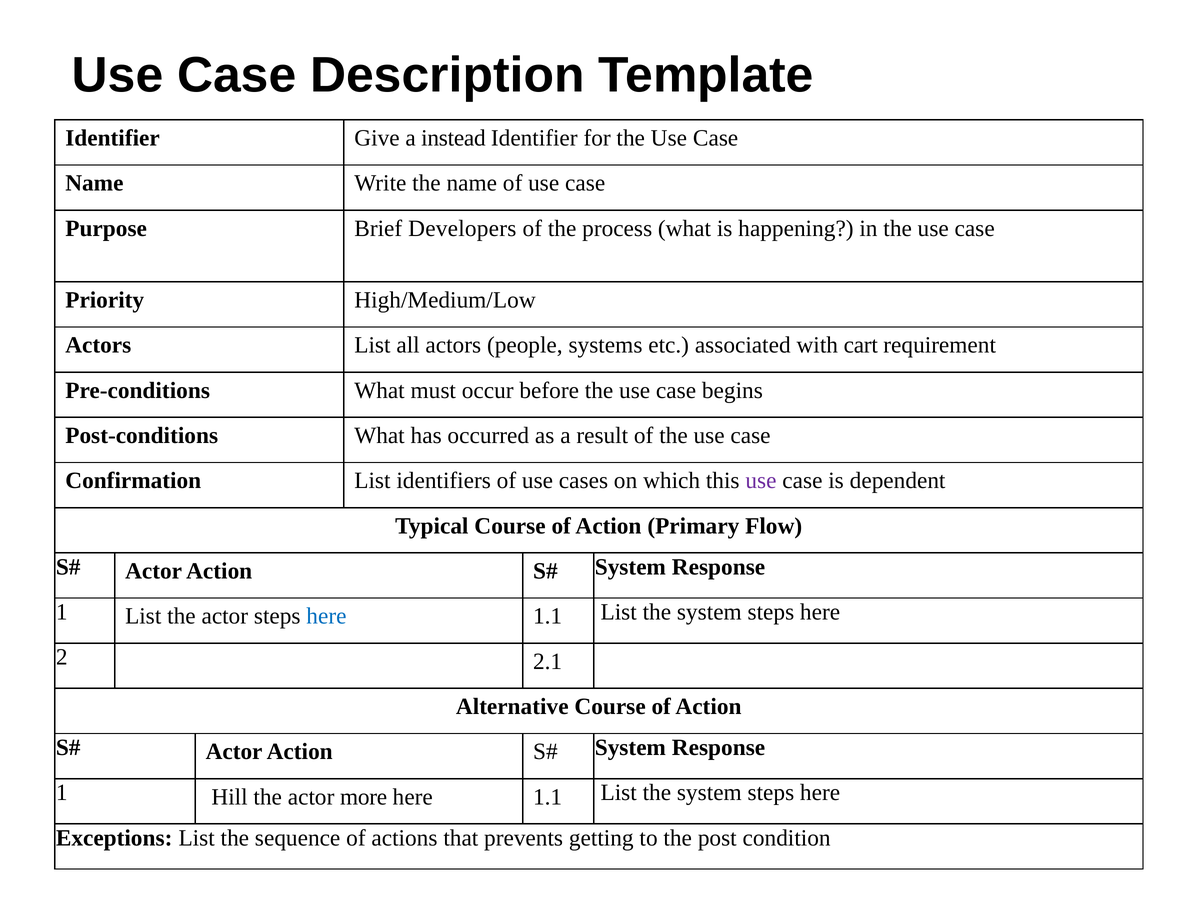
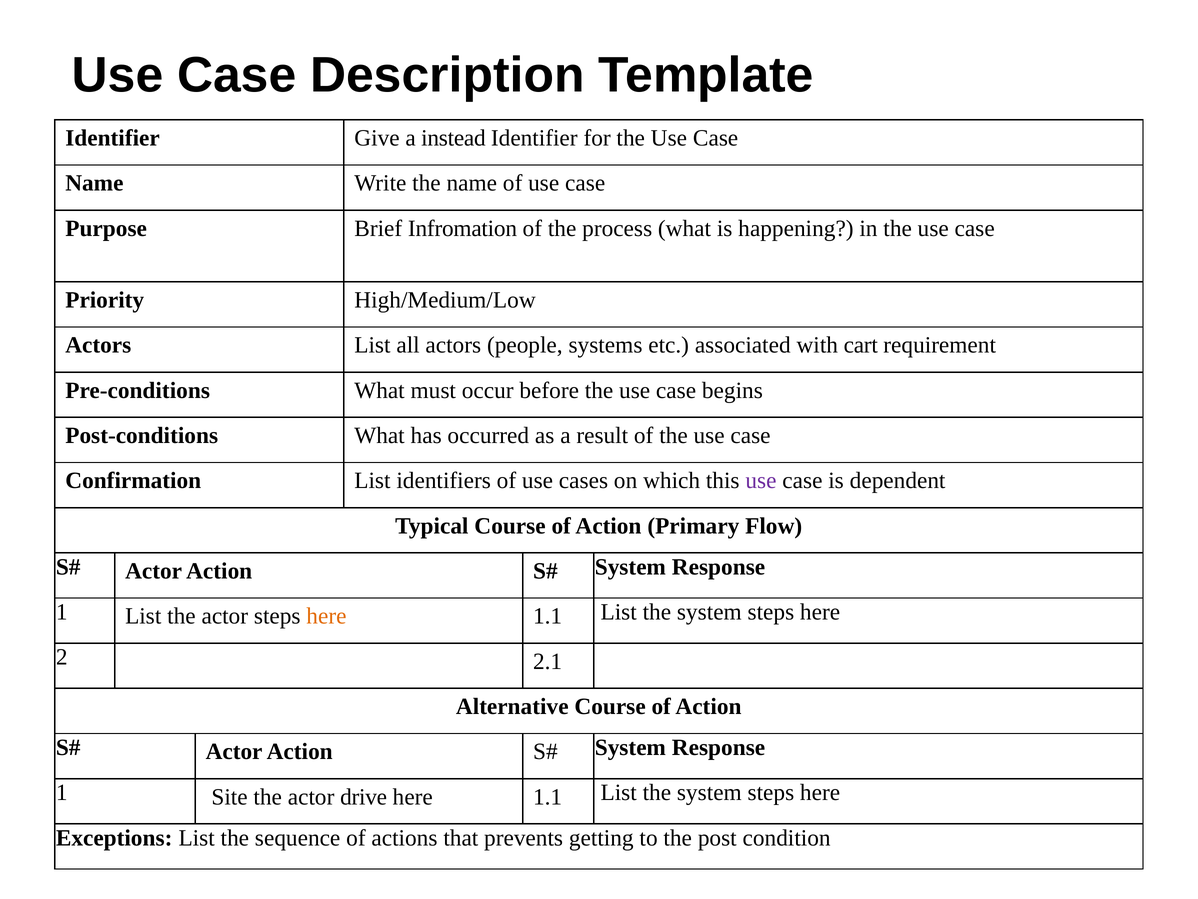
Developers: Developers -> Infromation
here at (326, 616) colour: blue -> orange
Hill: Hill -> Site
more: more -> drive
